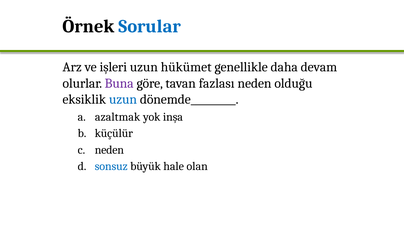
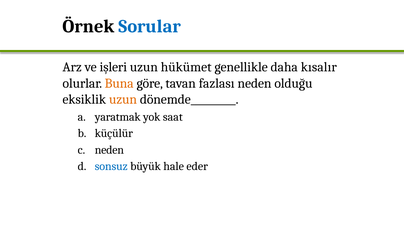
devam: devam -> kısalır
Buna colour: purple -> orange
uzun at (123, 100) colour: blue -> orange
azaltmak: azaltmak -> yaratmak
inşa: inşa -> saat
olan: olan -> eder
